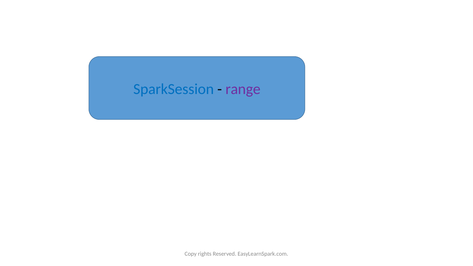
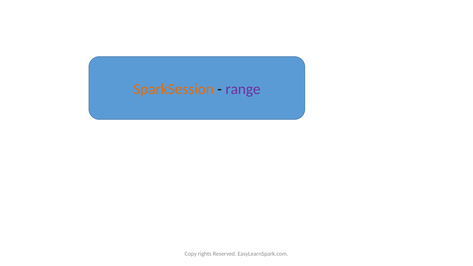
SparkSession colour: blue -> orange
